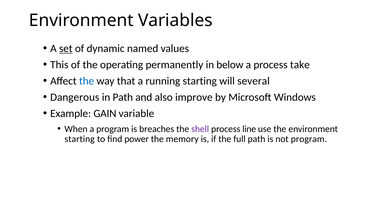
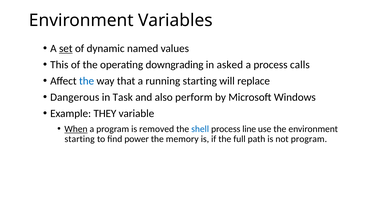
permanently: permanently -> downgrading
below: below -> asked
take: take -> calls
several: several -> replace
in Path: Path -> Task
improve: improve -> perform
GAIN: GAIN -> THEY
When underline: none -> present
breaches: breaches -> removed
shell colour: purple -> blue
